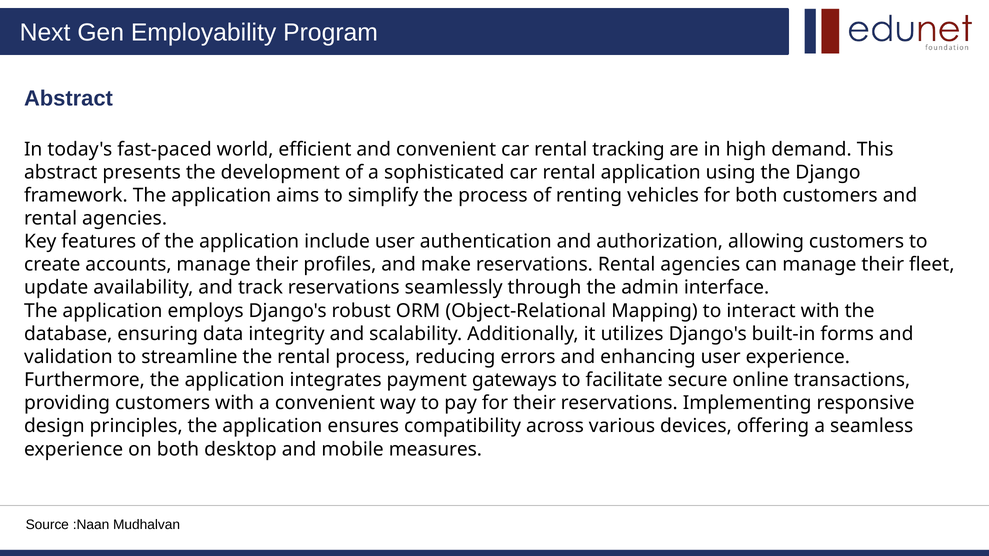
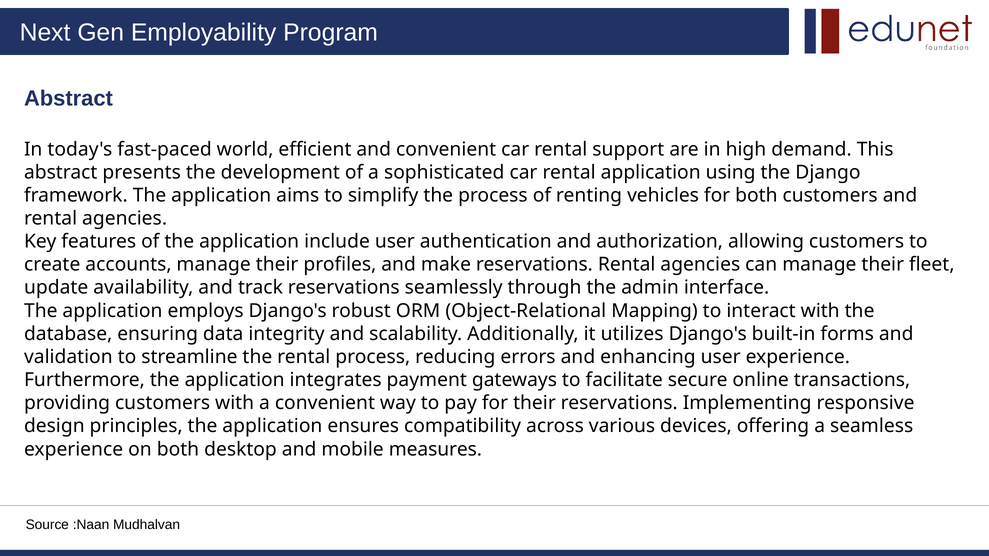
tracking: tracking -> support
